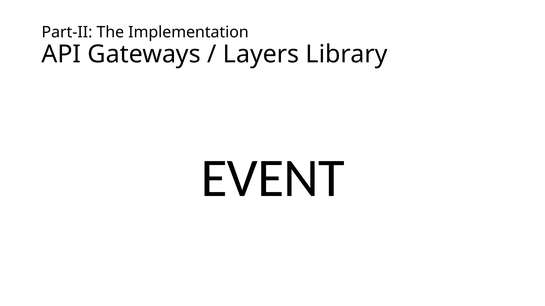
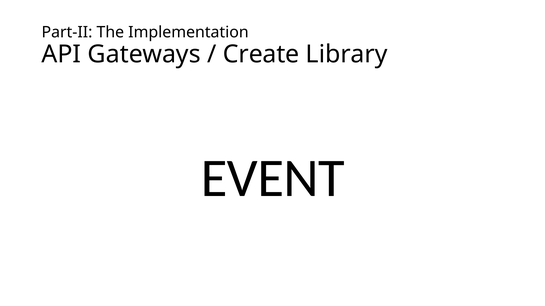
Layers: Layers -> Create
